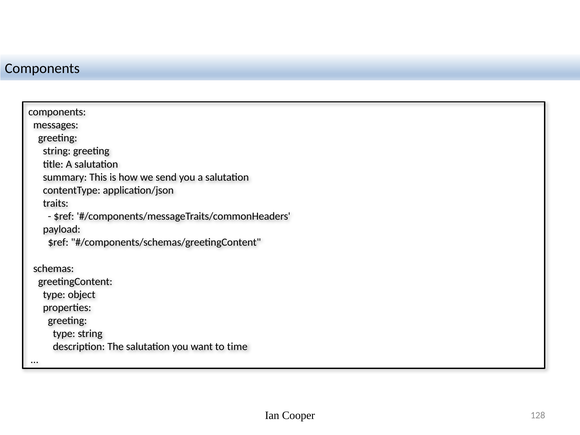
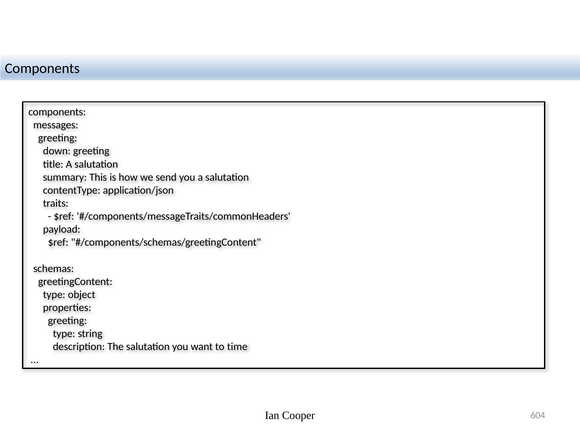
string at (57, 151): string -> down
128: 128 -> 604
